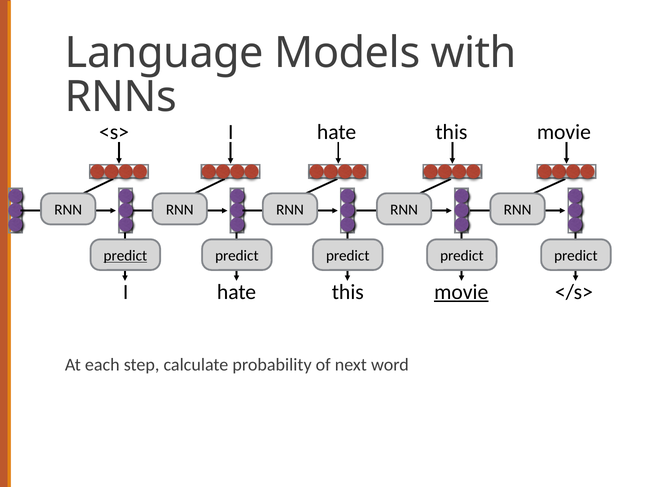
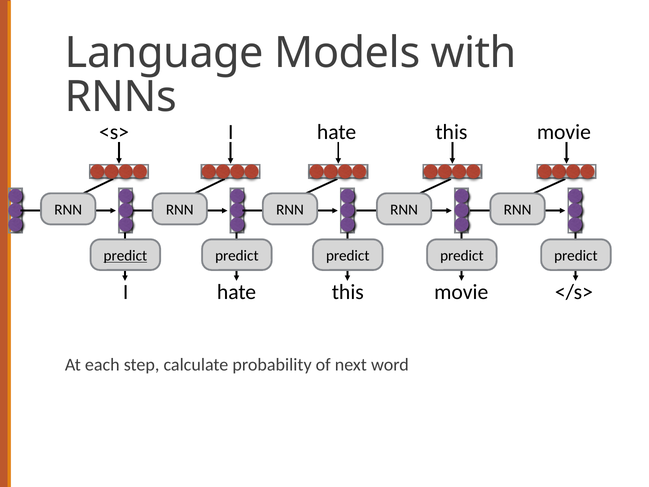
movie at (461, 292) underline: present -> none
